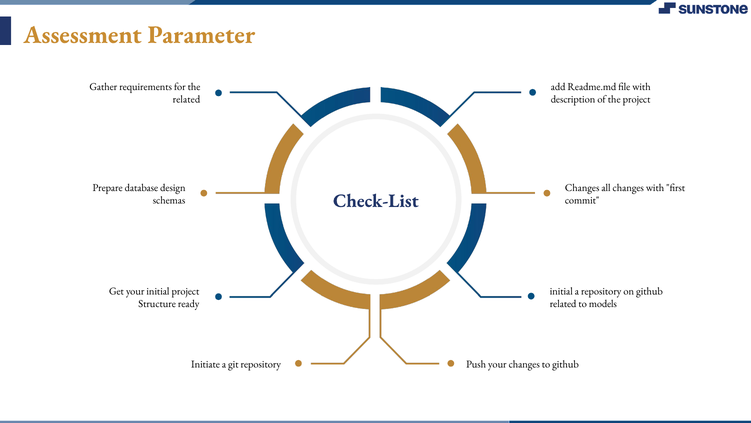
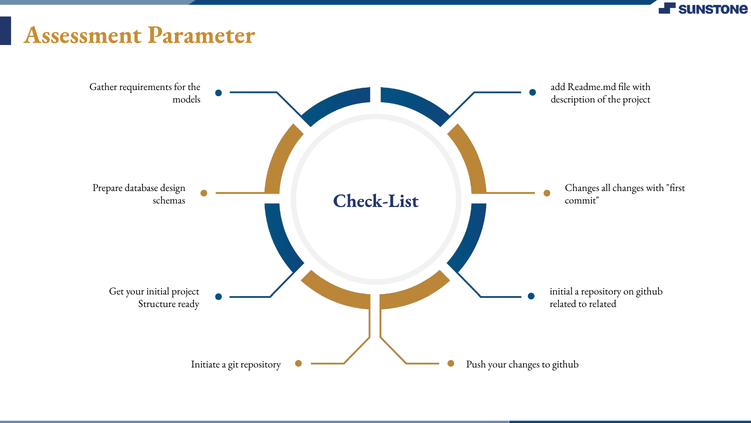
related at (186, 99): related -> models
to models: models -> related
